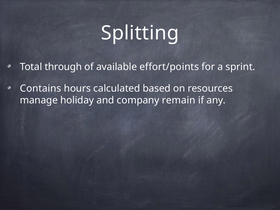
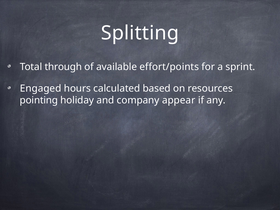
Contains: Contains -> Engaged
manage: manage -> pointing
remain: remain -> appear
